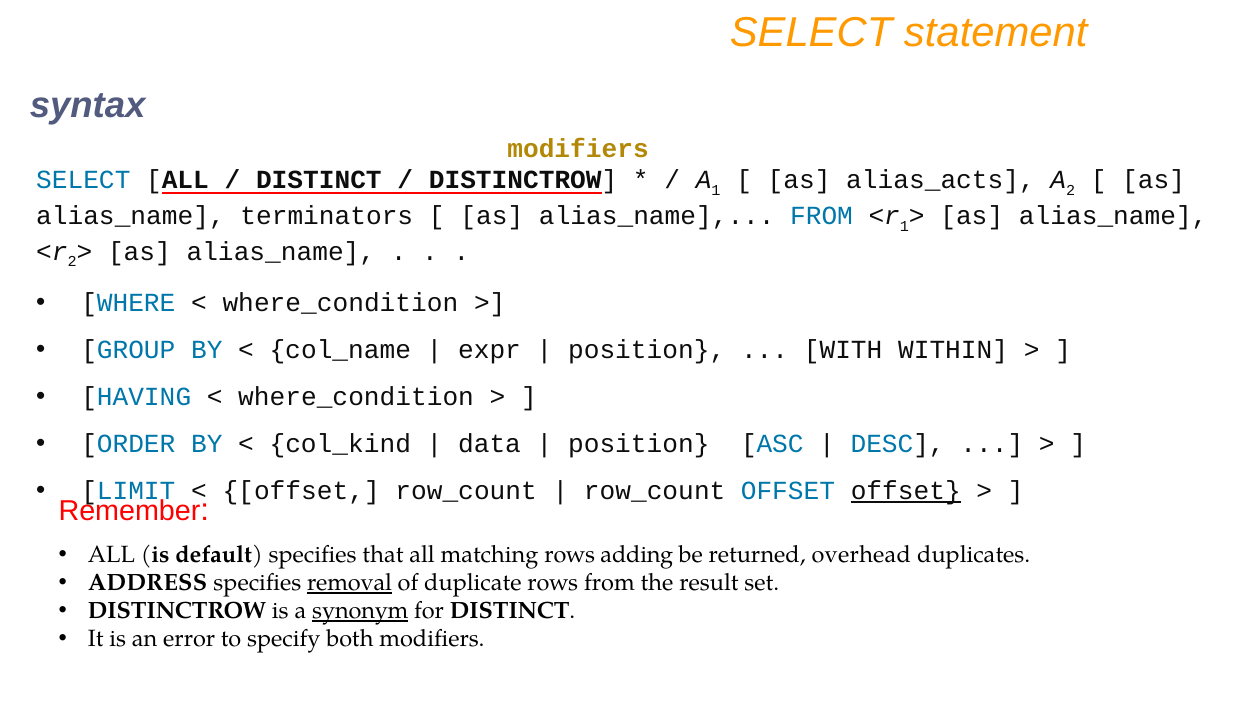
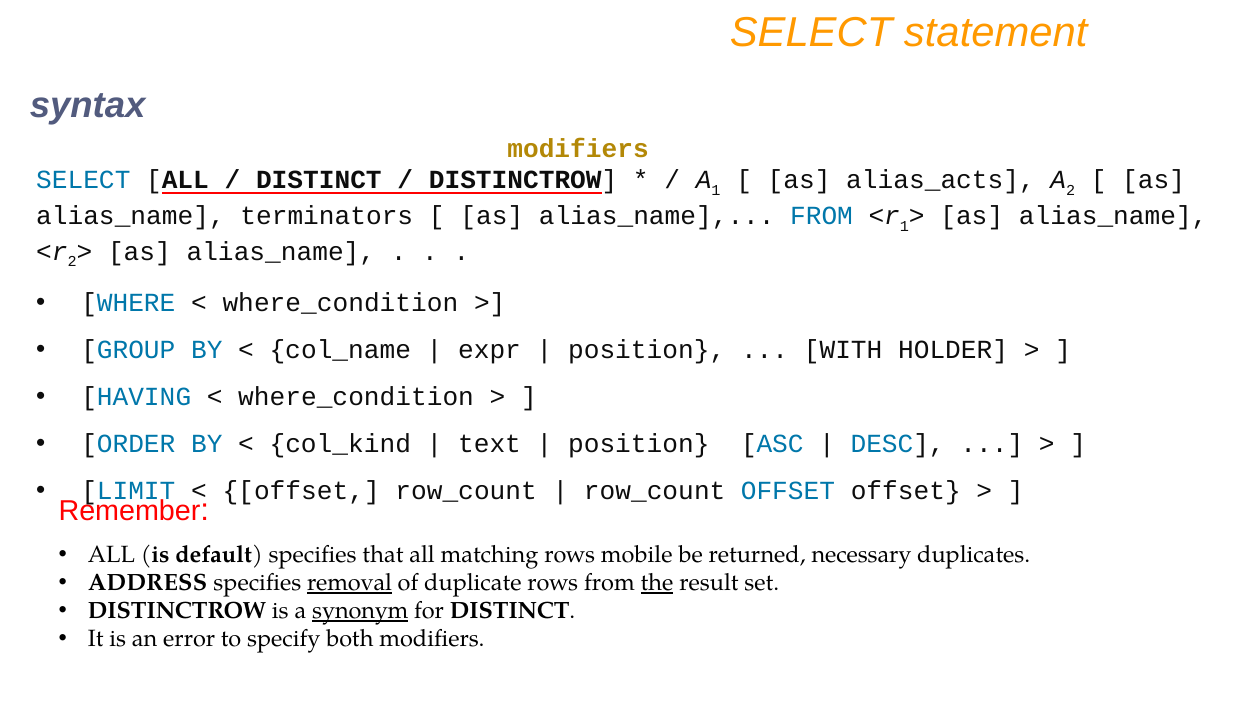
WITHIN: WITHIN -> HOLDER
data: data -> text
offset at (906, 491) underline: present -> none
adding: adding -> mobile
overhead: overhead -> necessary
the underline: none -> present
